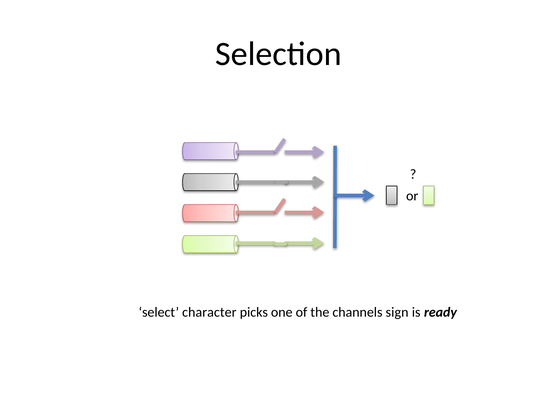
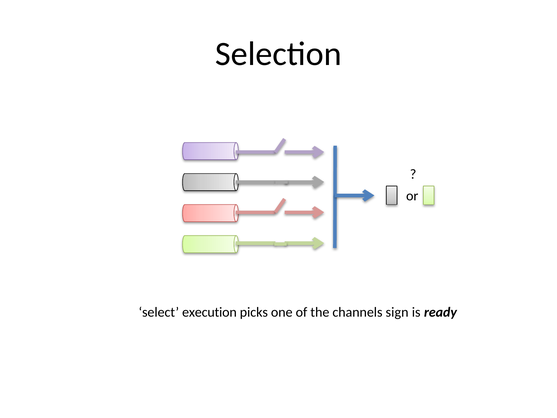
character: character -> execution
